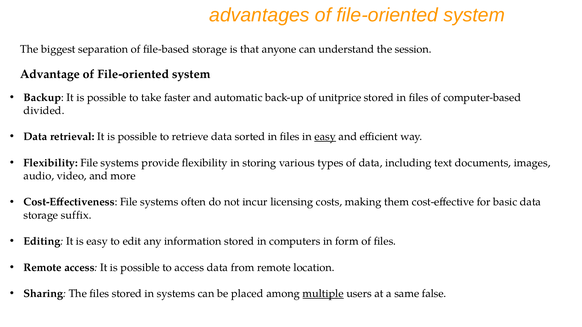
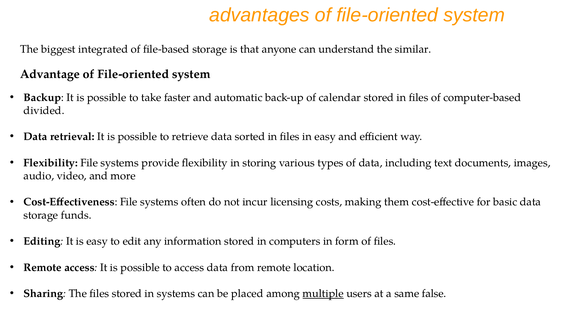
separation: separation -> integrated
session: session -> similar
unitprice: unitprice -> calendar
easy at (325, 137) underline: present -> none
suffix: suffix -> funds
